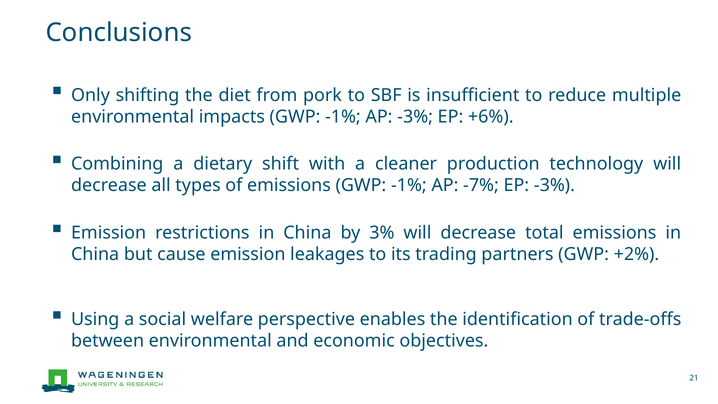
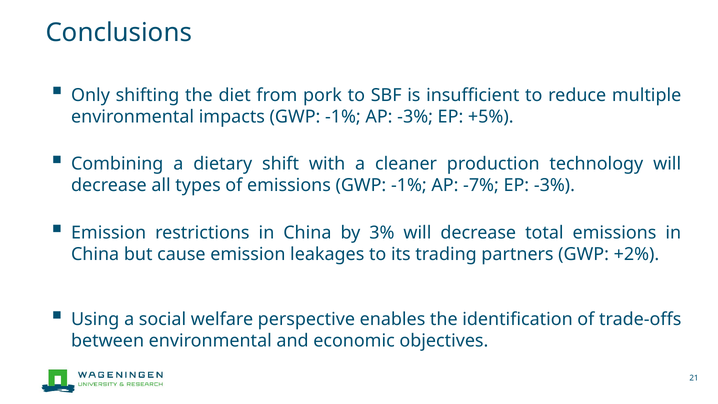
+6%: +6% -> +5%
